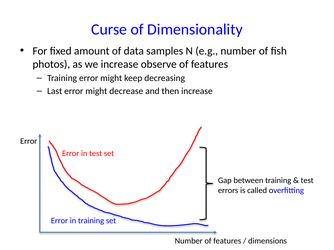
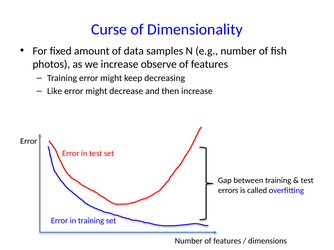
Last: Last -> Like
